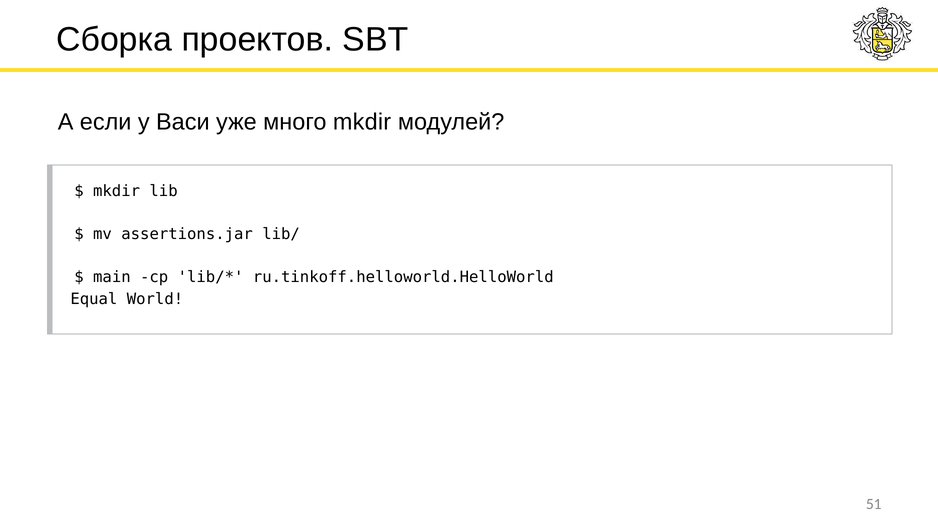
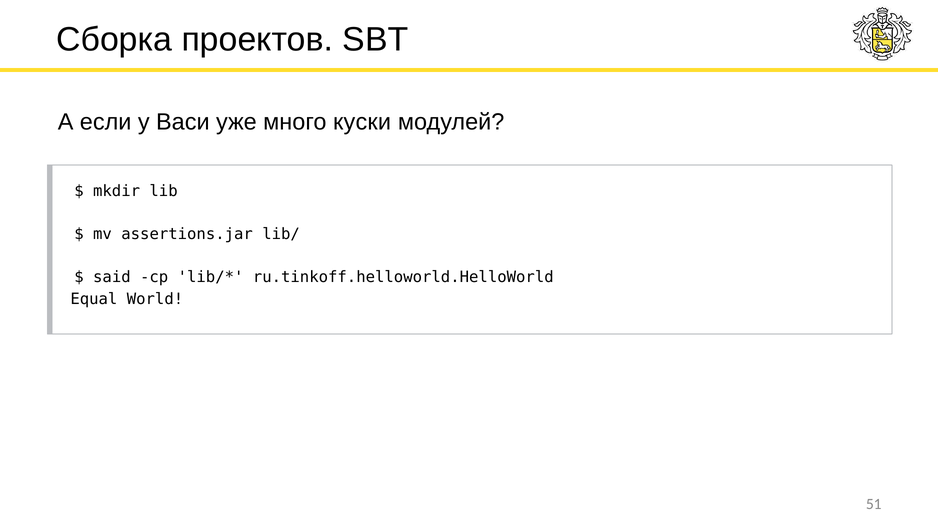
много mkdir: mkdir -> куски
main: main -> said
